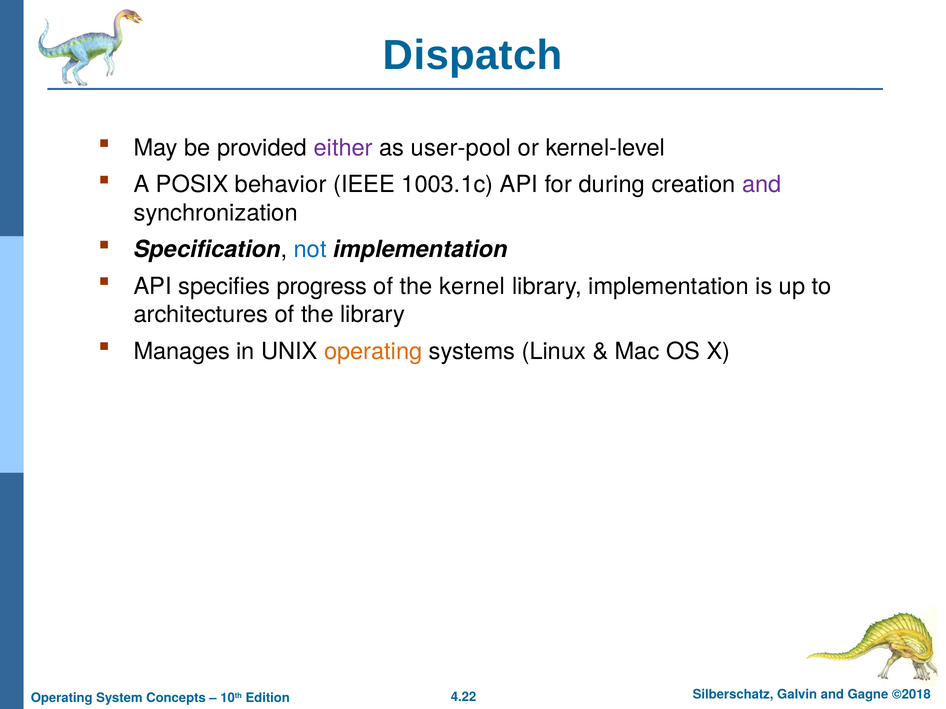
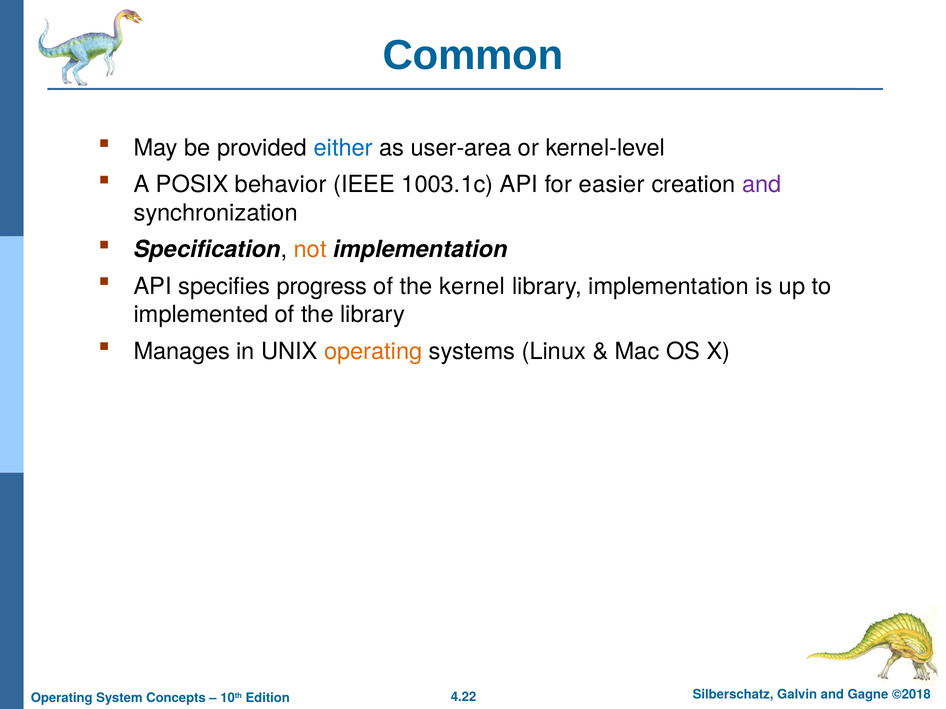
Dispatch: Dispatch -> Common
either colour: purple -> blue
user-pool: user-pool -> user-area
during: during -> easier
not colour: blue -> orange
architectures: architectures -> implemented
